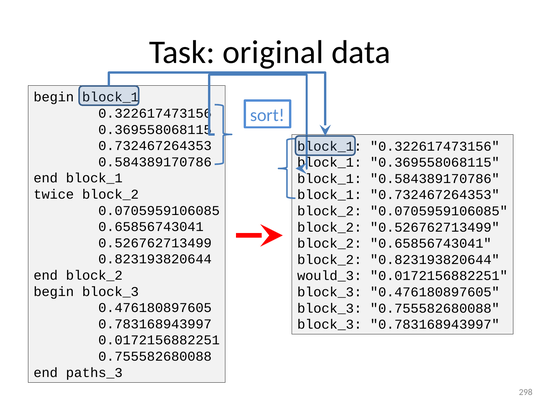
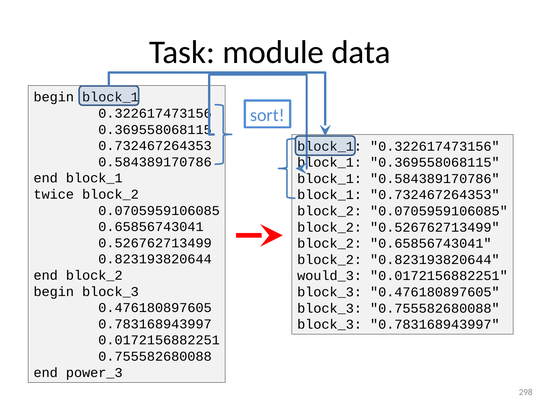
original: original -> module
paths_3: paths_3 -> power_3
